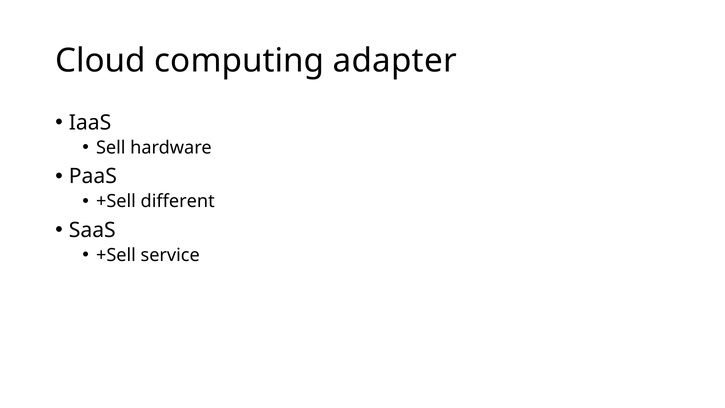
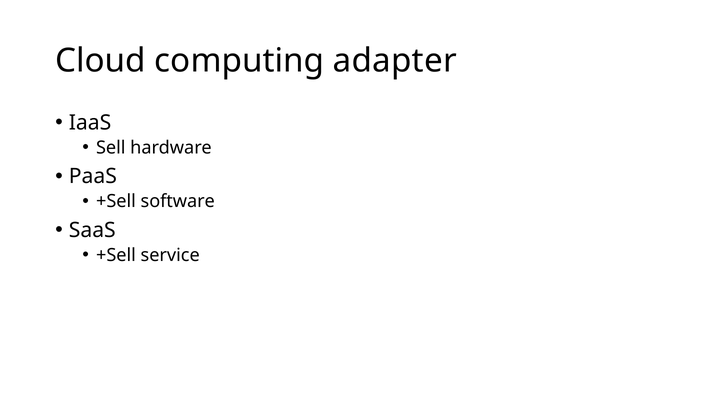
different: different -> software
